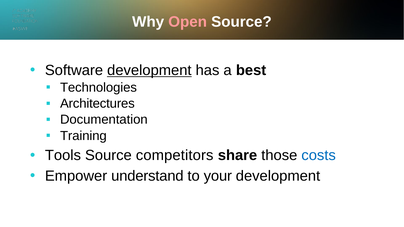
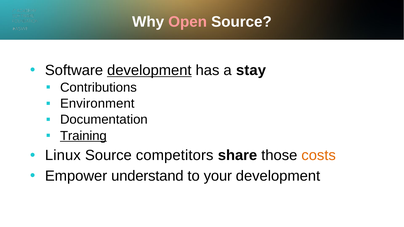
best: best -> stay
Technologies: Technologies -> Contributions
Architectures: Architectures -> Environment
Training underline: none -> present
Tools: Tools -> Linux
costs colour: blue -> orange
